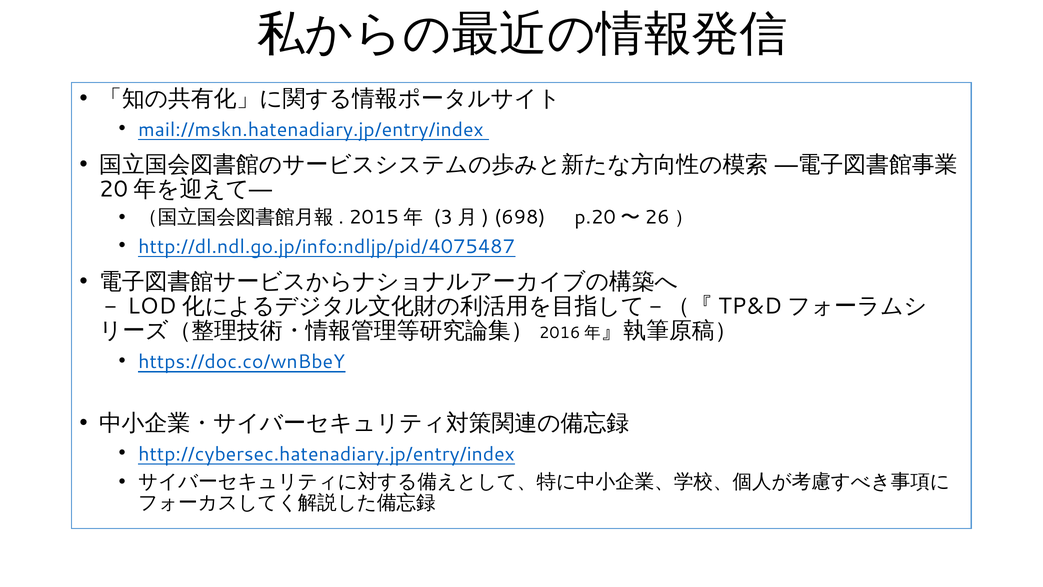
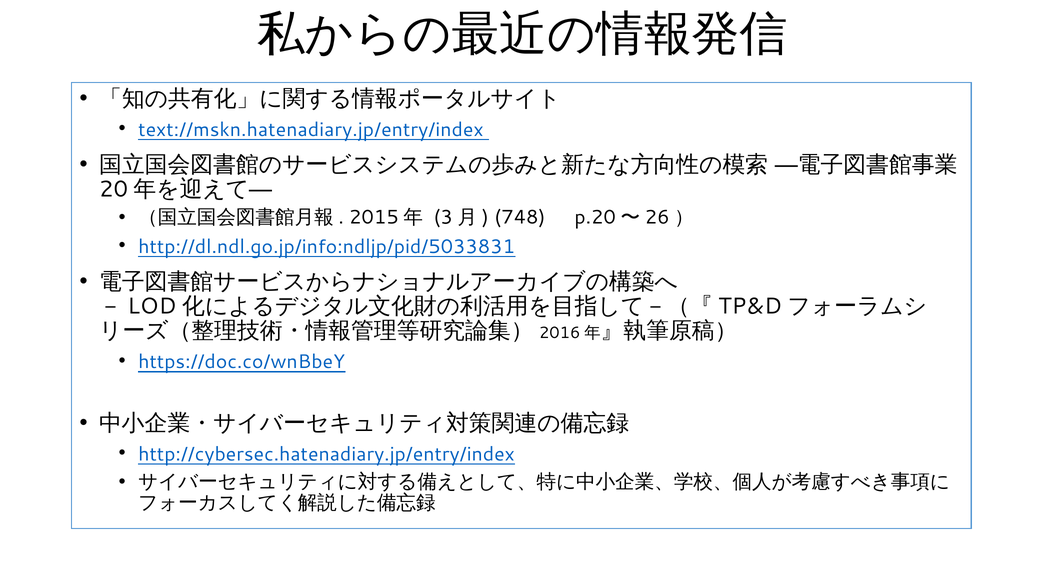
mail://mskn.hatenadiary.jp/entry/index: mail://mskn.hatenadiary.jp/entry/index -> text://mskn.hatenadiary.jp/entry/index
698: 698 -> 748
http://dl.ndl.go.jp/info:ndljp/pid/4075487: http://dl.ndl.go.jp/info:ndljp/pid/4075487 -> http://dl.ndl.go.jp/info:ndljp/pid/5033831
